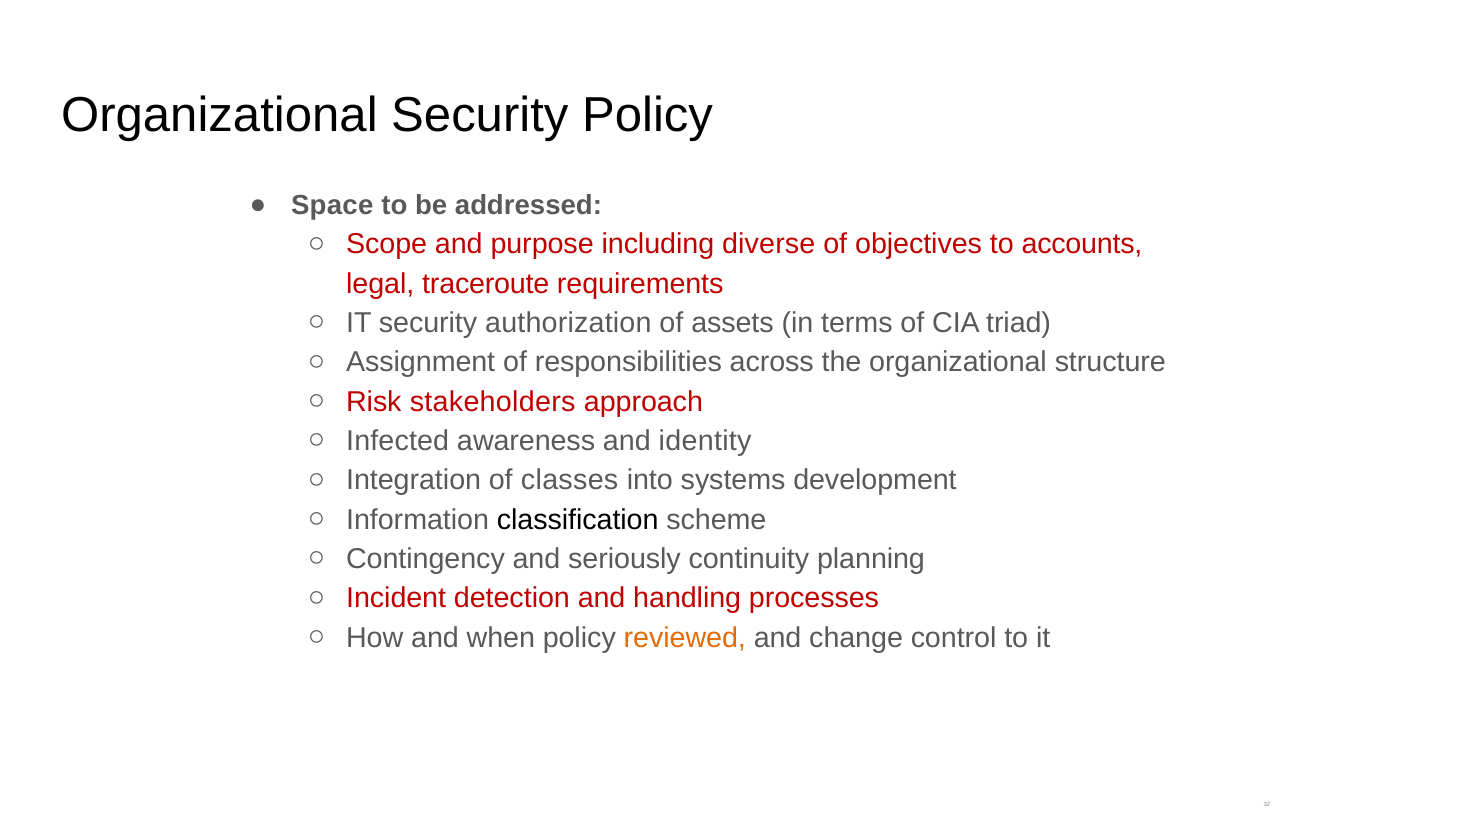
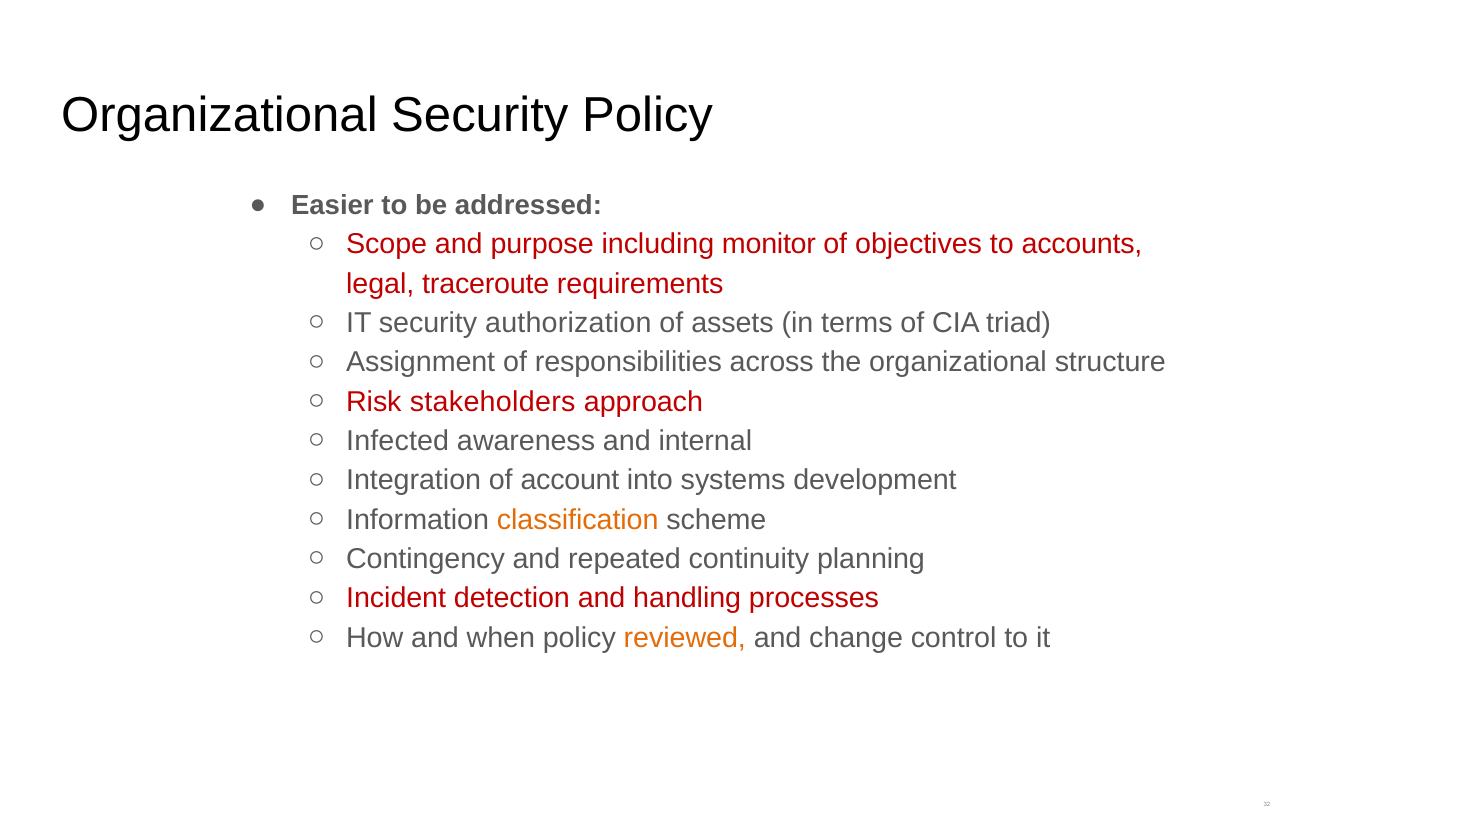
Space: Space -> Easier
diverse: diverse -> monitor
identity: identity -> internal
classes: classes -> account
classification colour: black -> orange
seriously: seriously -> repeated
